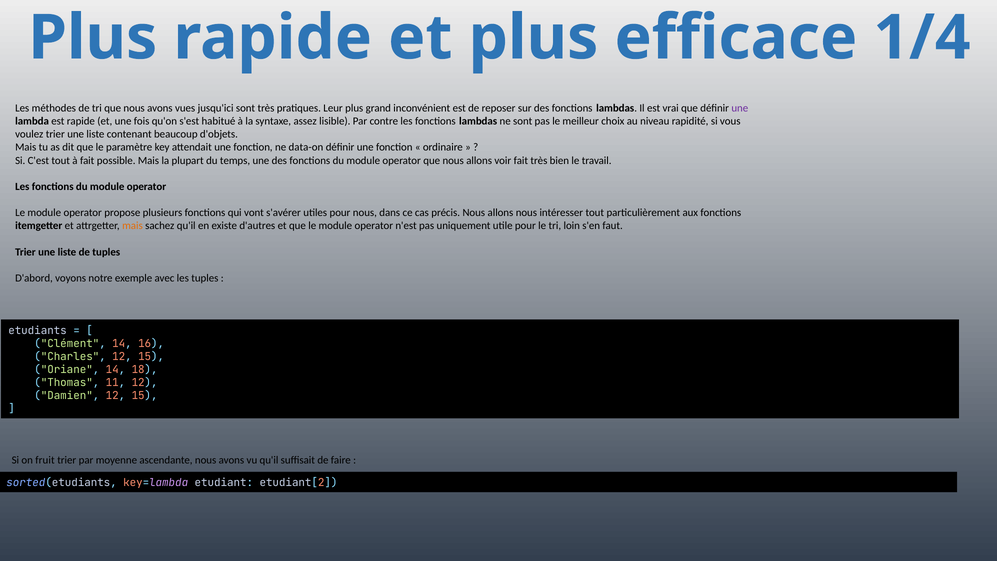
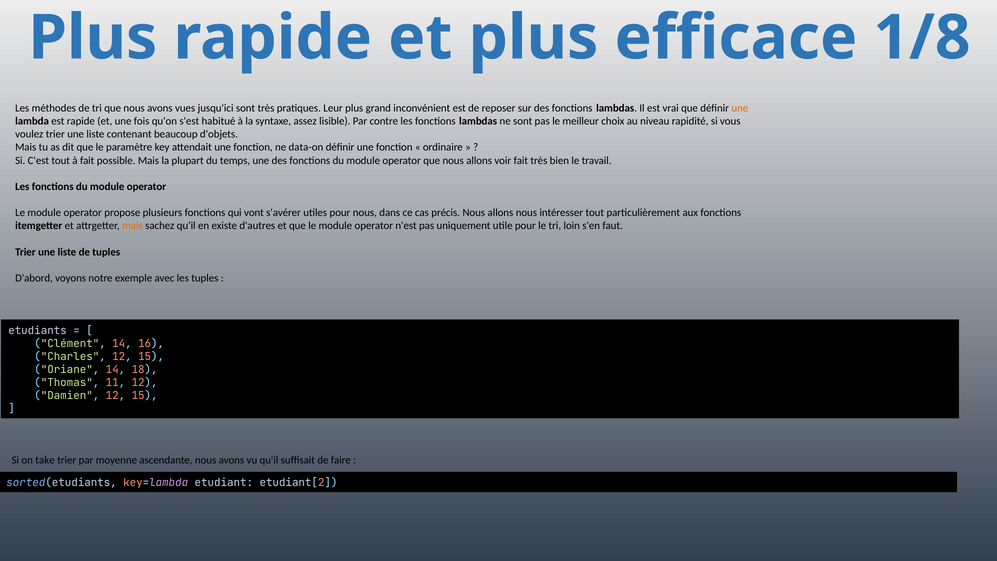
1/4: 1/4 -> 1/8
une at (740, 108) colour: purple -> orange
fruit: fruit -> take
